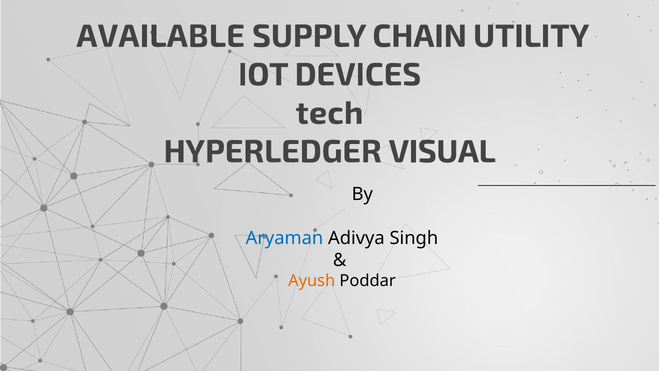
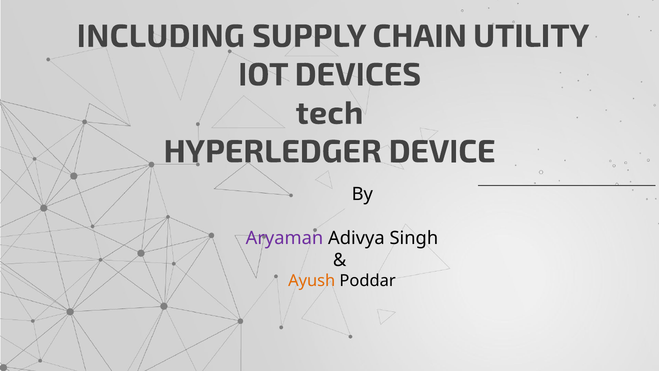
AVAILABLE: AVAILABLE -> INCLUDING
VISUAL: VISUAL -> DEVICE
Aryaman colour: blue -> purple
